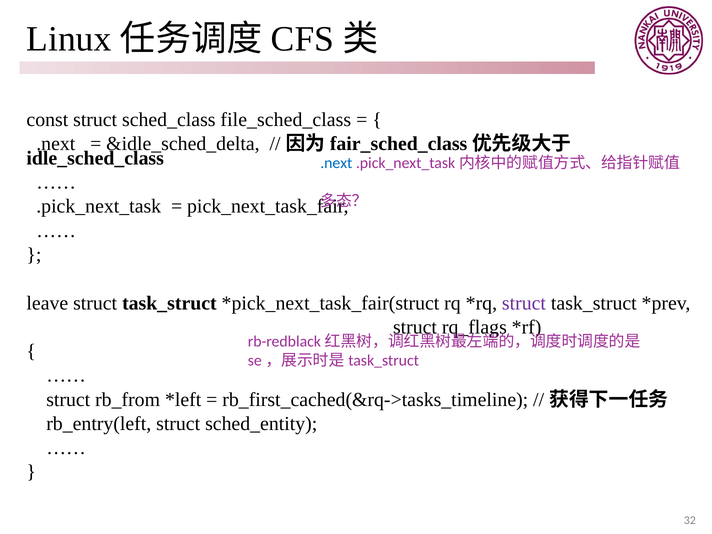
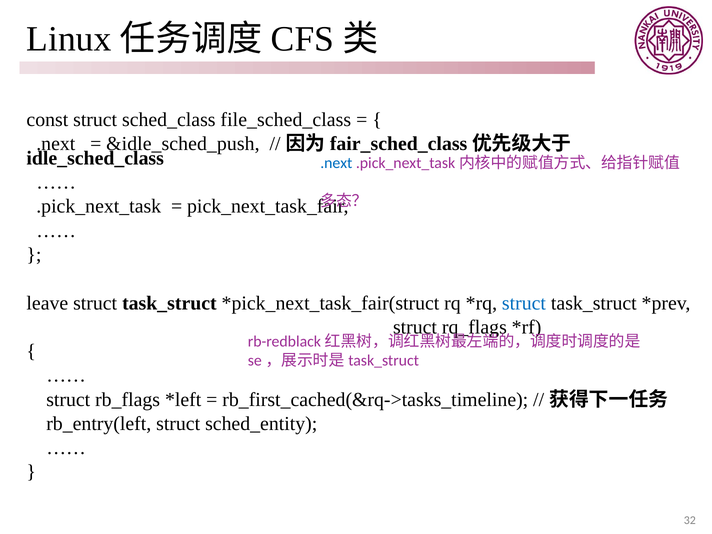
&idle_sched_delta: &idle_sched_delta -> &idle_sched_push
struct at (524, 303) colour: purple -> blue
rb_from: rb_from -> rb_flags
